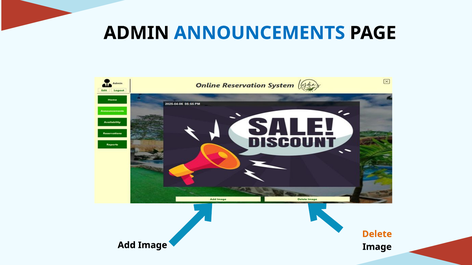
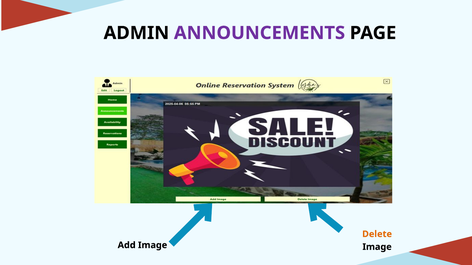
ANNOUNCEMENTS colour: blue -> purple
